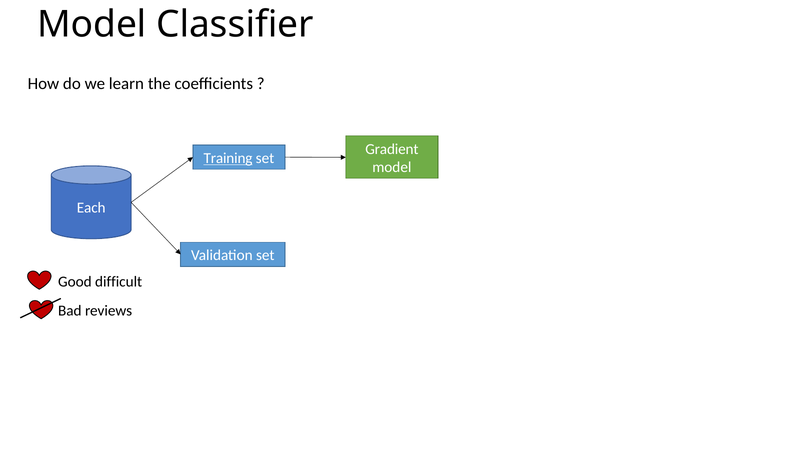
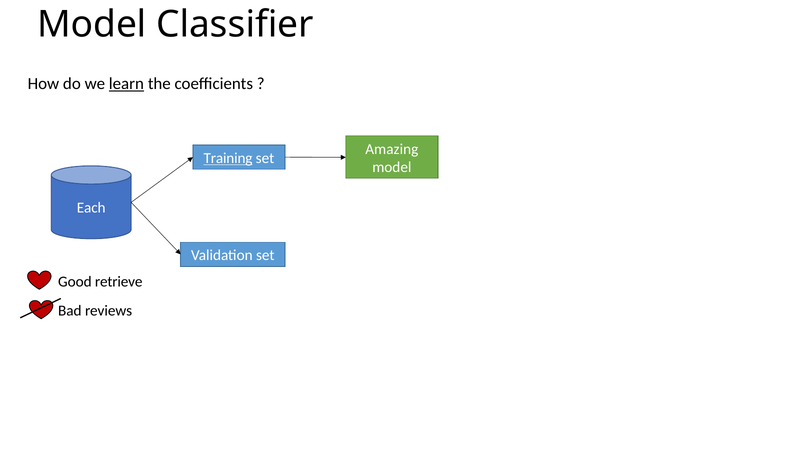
learn underline: none -> present
Gradient: Gradient -> Amazing
difficult: difficult -> retrieve
